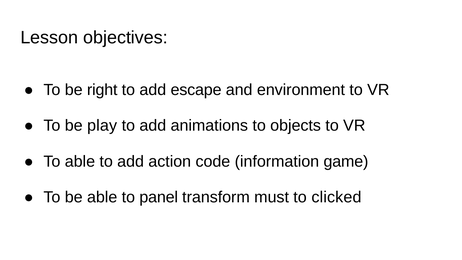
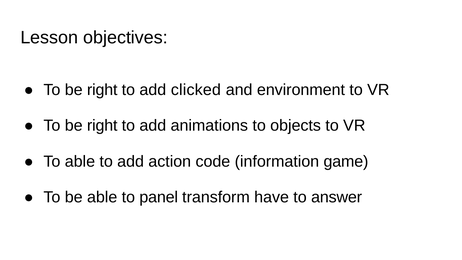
escape: escape -> clicked
play at (102, 126): play -> right
must: must -> have
clicked: clicked -> answer
